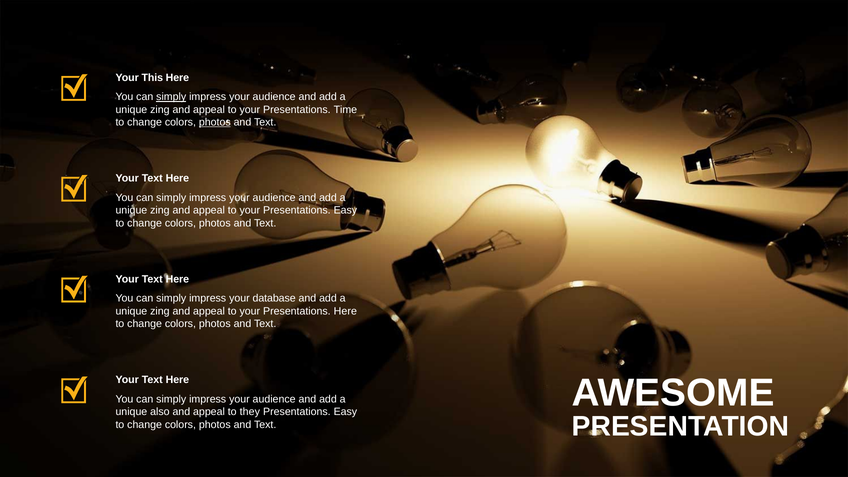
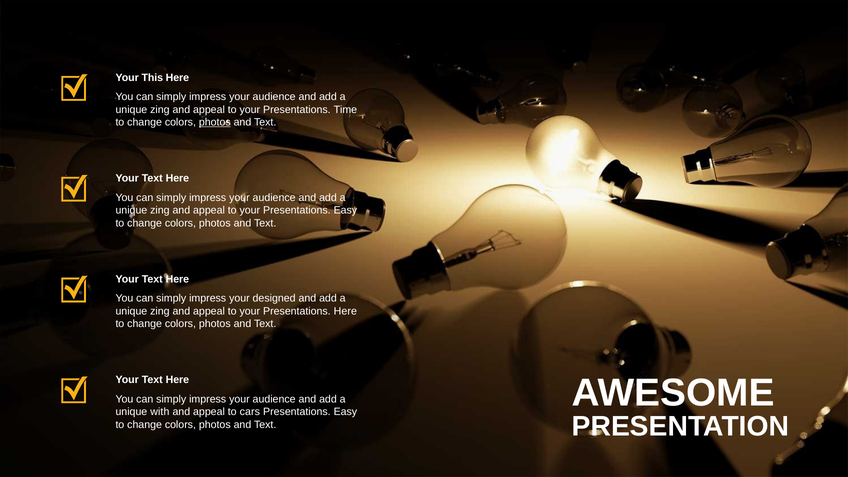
simply at (171, 97) underline: present -> none
database: database -> designed
also: also -> with
they: they -> cars
